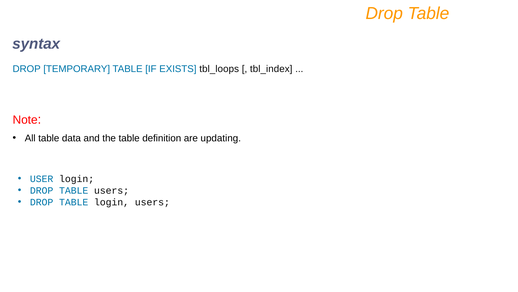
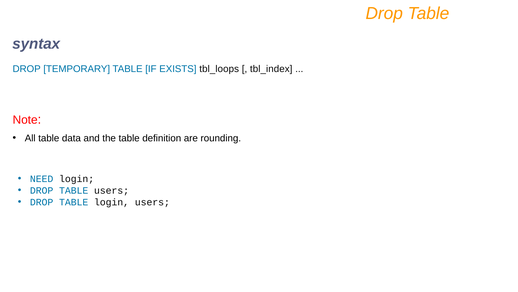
updating: updating -> rounding
USER: USER -> NEED
